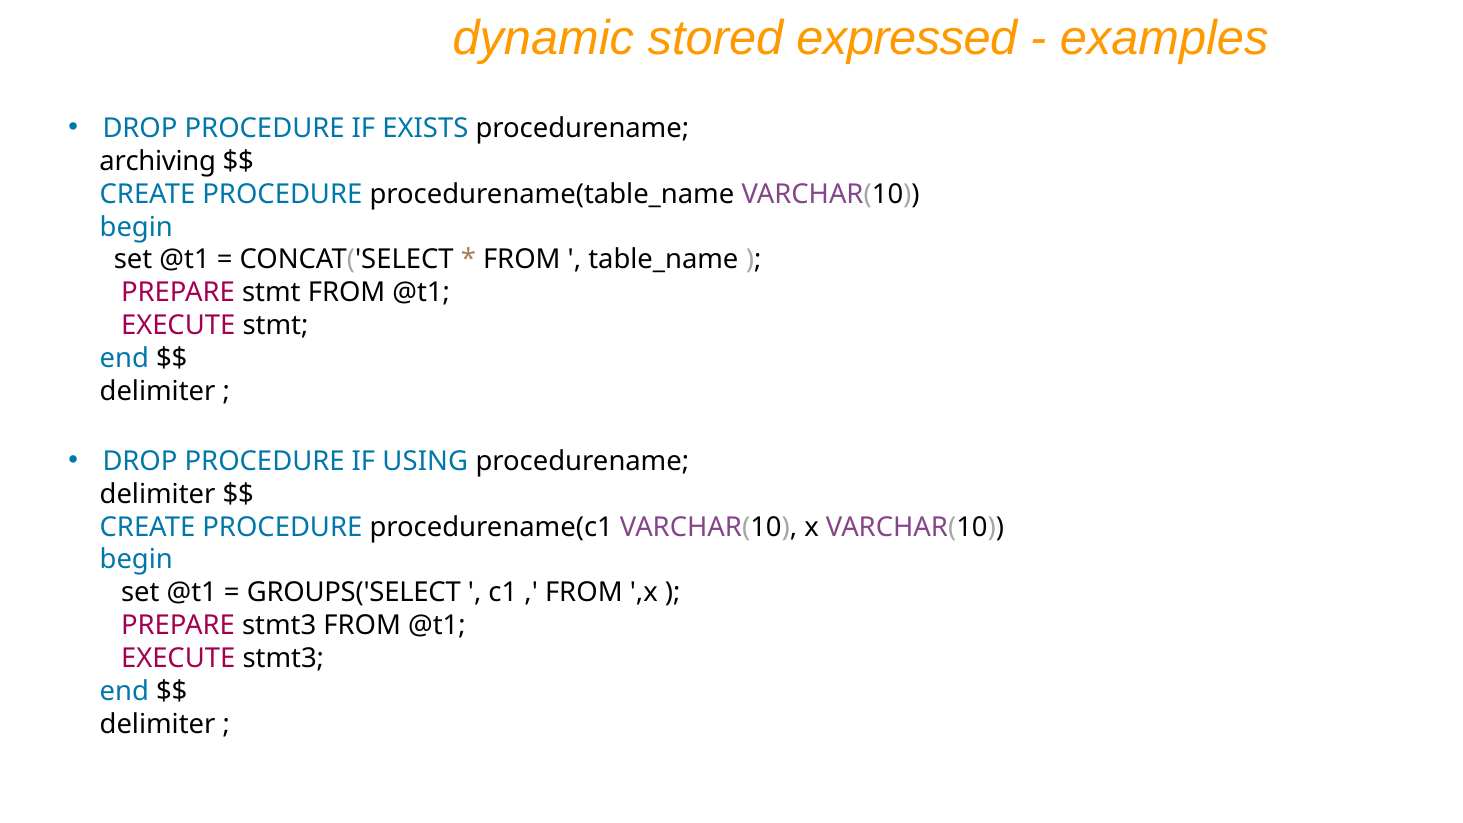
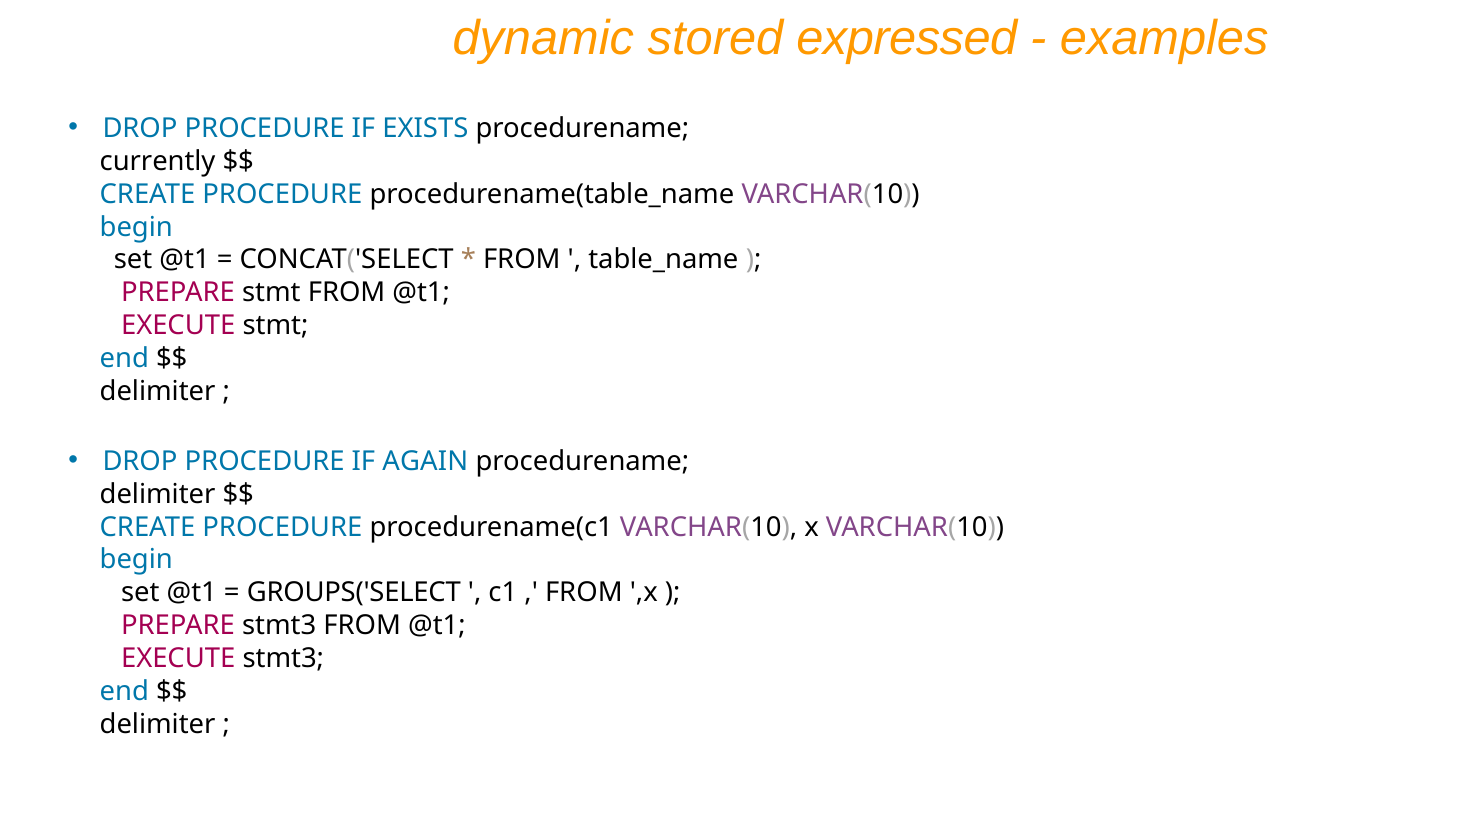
archiving: archiving -> currently
USING: USING -> AGAIN
